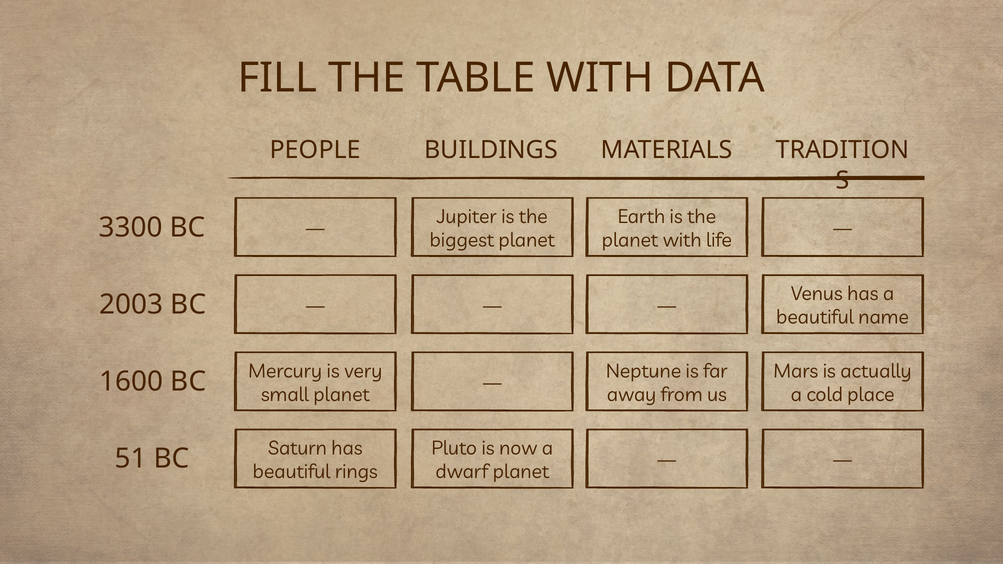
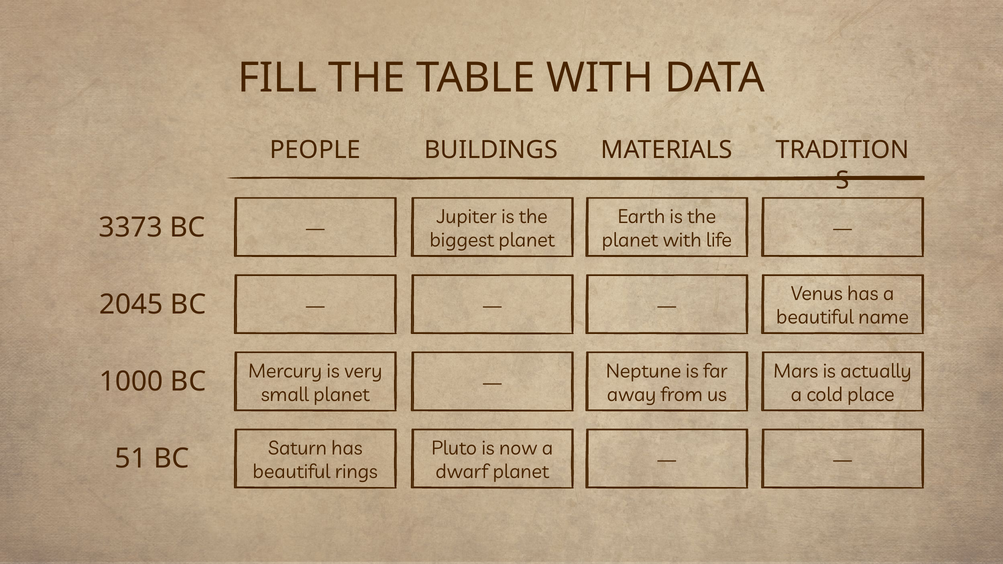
3300: 3300 -> 3373
2003: 2003 -> 2045
1600: 1600 -> 1000
